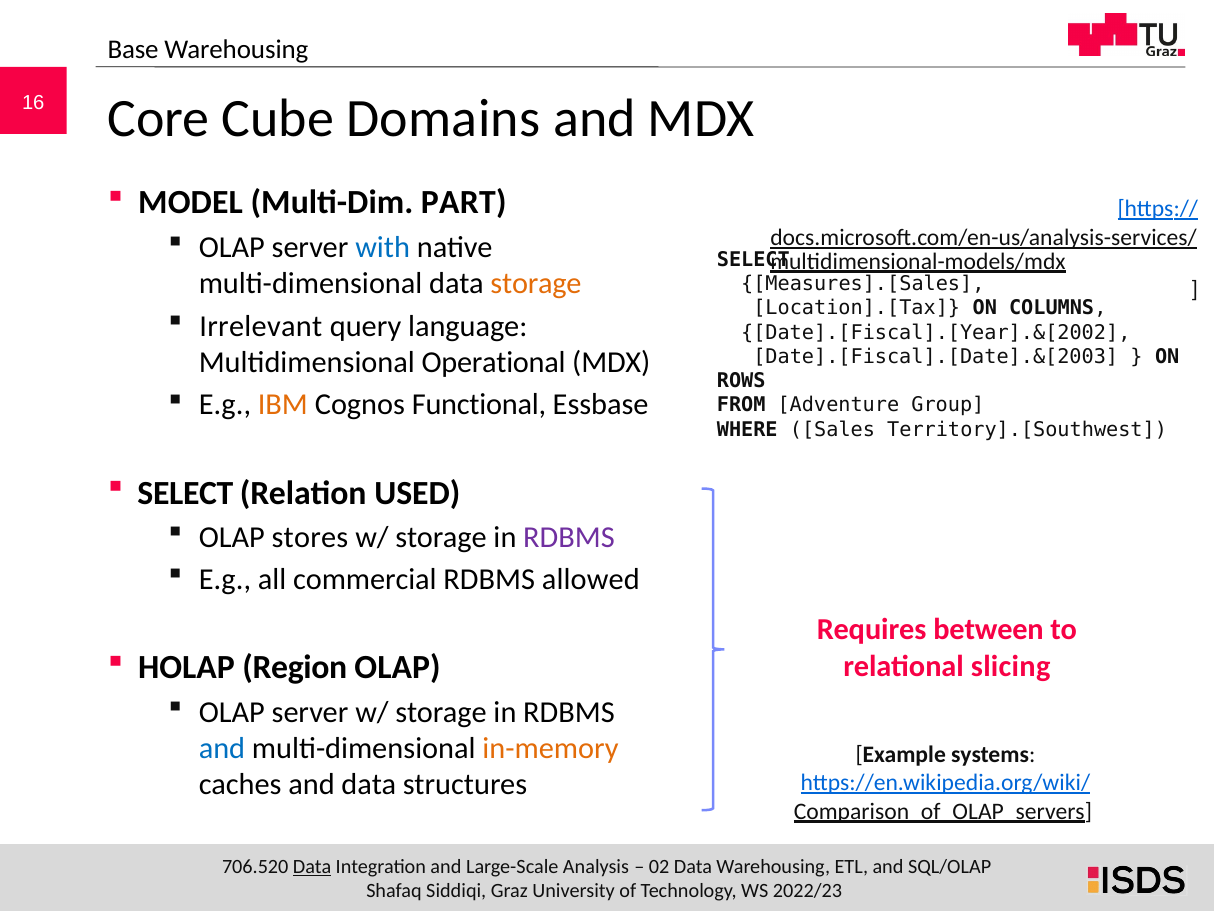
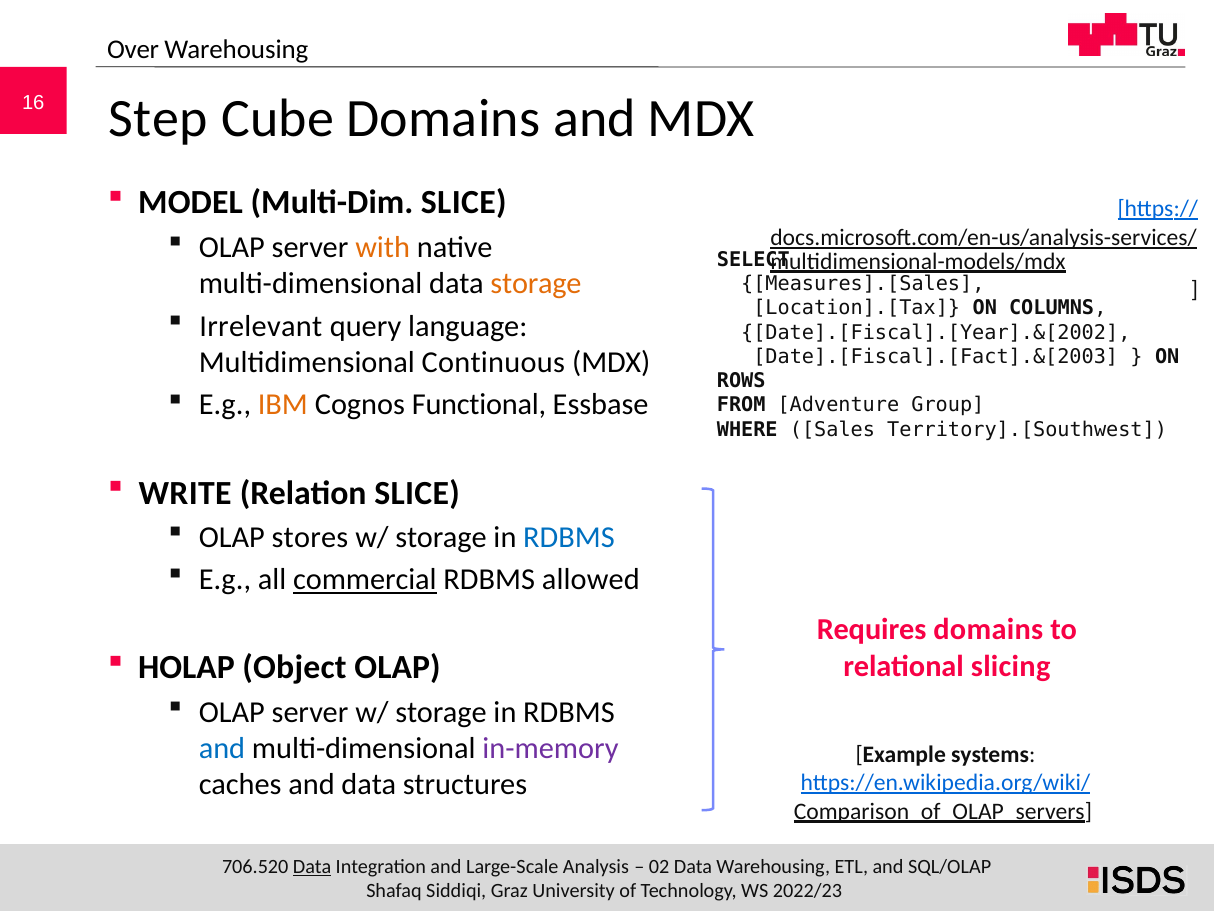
Base: Base -> Over
Core: Core -> Step
Multi-Dim PART: PART -> SLICE
with colour: blue -> orange
Date].[Fiscal].[Date].&[2003: Date].[Fiscal].[Date].&[2003 -> Date].[Fiscal].[Fact].&[2003
Operational: Operational -> Continuous
SELECT at (185, 493): SELECT -> WRITE
Relation USED: USED -> SLICE
RDBMS at (569, 537) colour: purple -> blue
commercial underline: none -> present
Requires between: between -> domains
Region: Region -> Object
in-memory colour: orange -> purple
